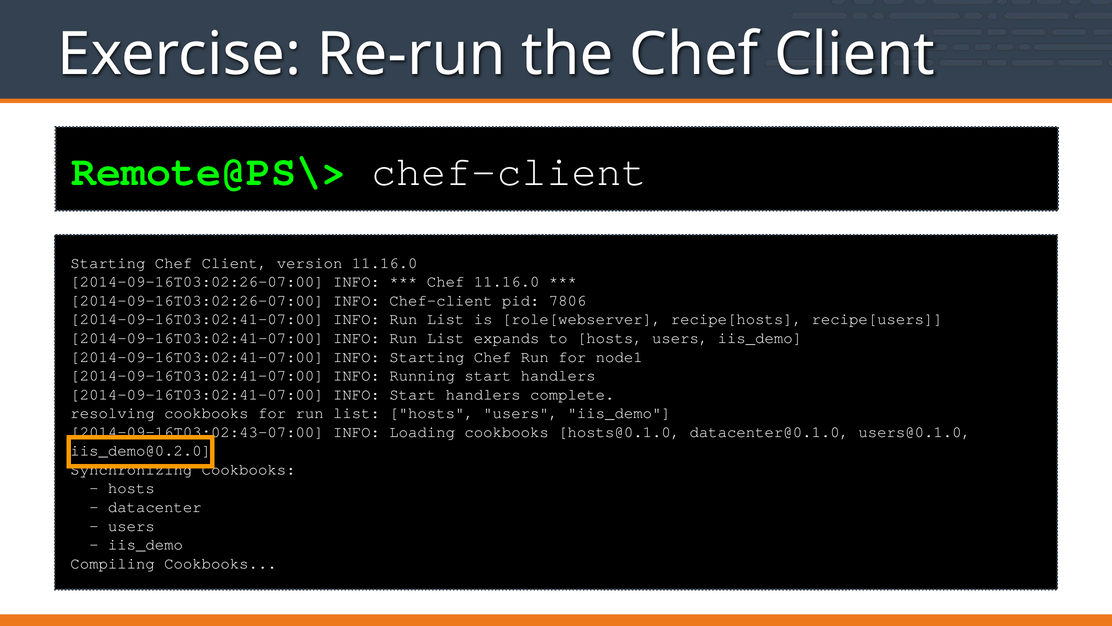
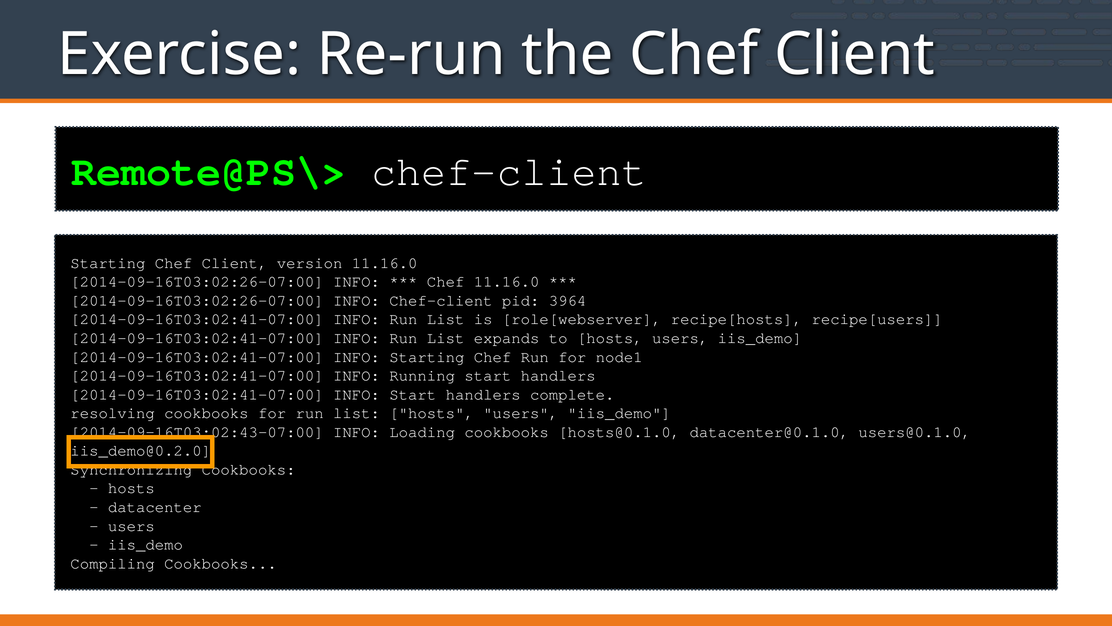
7806: 7806 -> 3964
